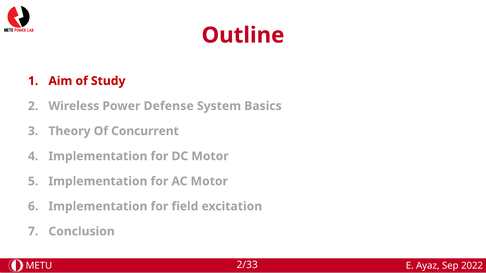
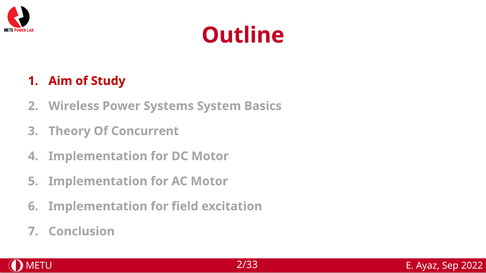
Defense: Defense -> Systems
